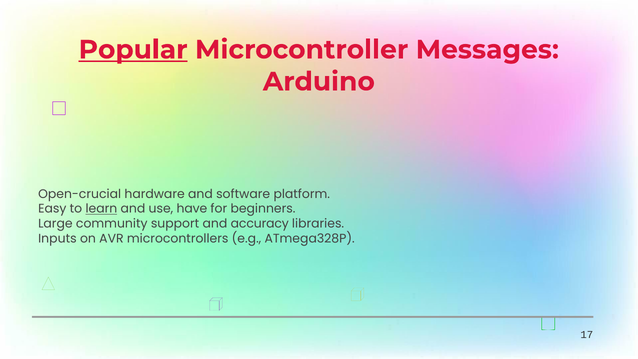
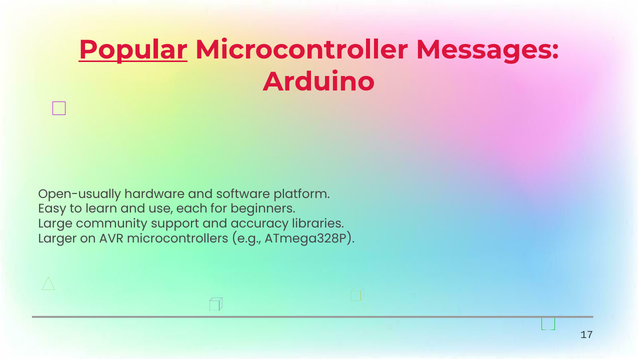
Open-crucial: Open-crucial -> Open-usually
learn underline: present -> none
have: have -> each
Inputs: Inputs -> Larger
